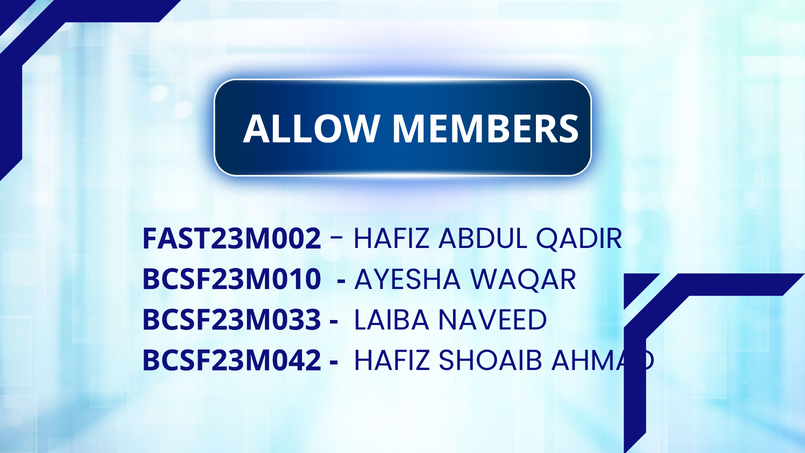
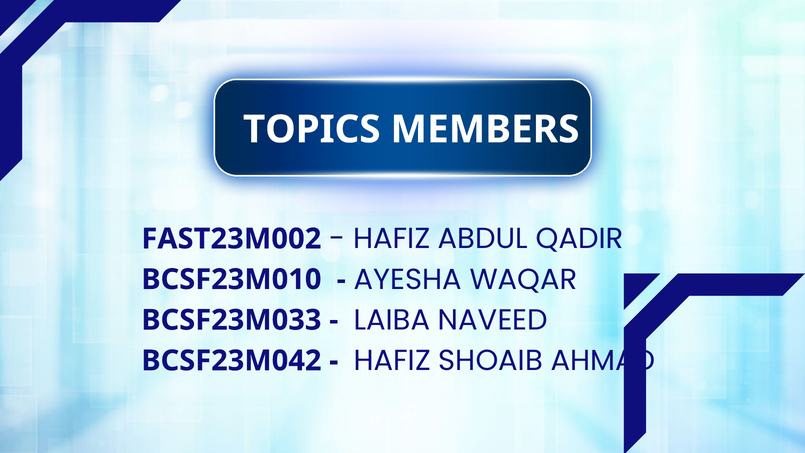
ALLOW: ALLOW -> TOPICS
